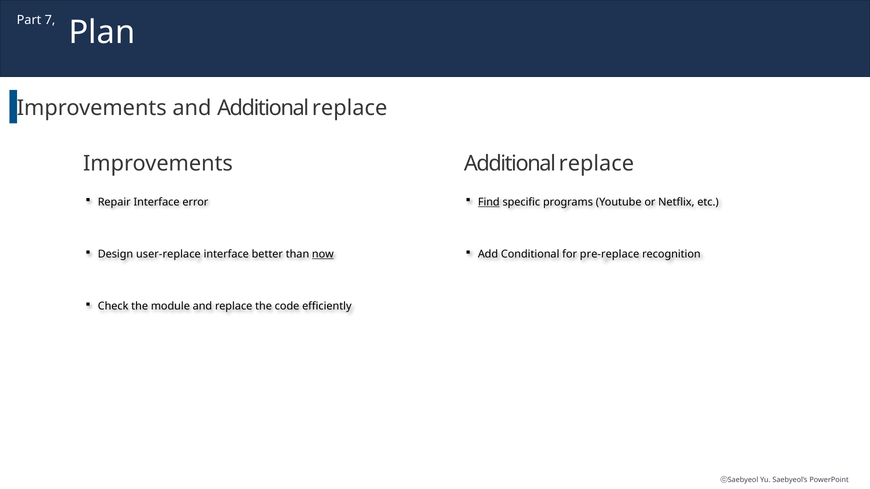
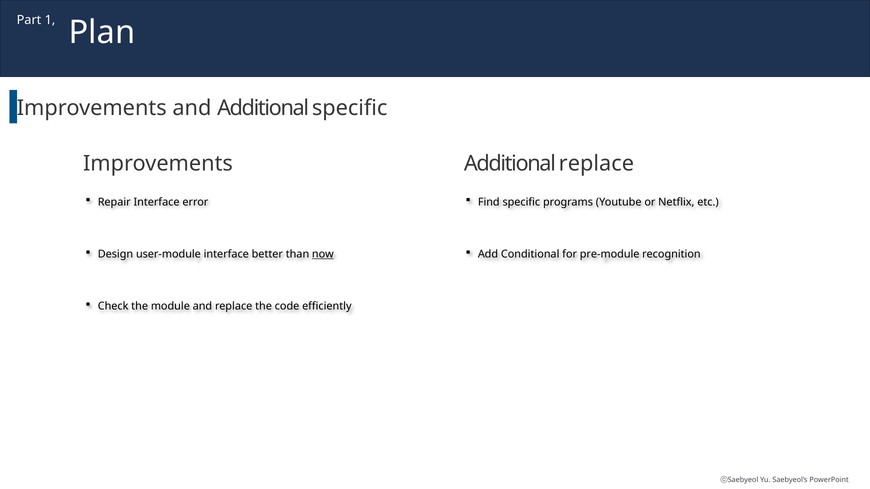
7: 7 -> 1
and Additional replace: replace -> specific
Find underline: present -> none
user-replace: user-replace -> user-module
pre-replace: pre-replace -> pre-module
